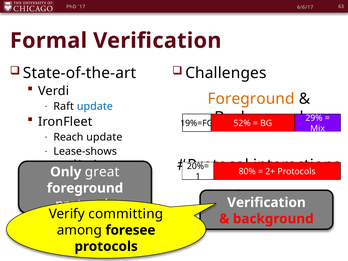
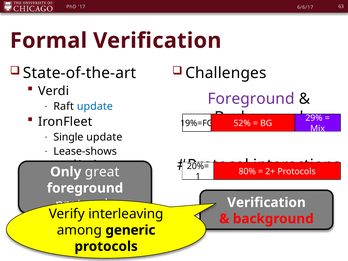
Foreground at (251, 99) colour: orange -> purple
Reach: Reach -> Single
committing: committing -> interleaving
foresee: foresee -> generic
